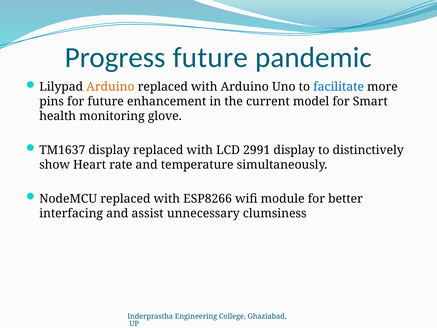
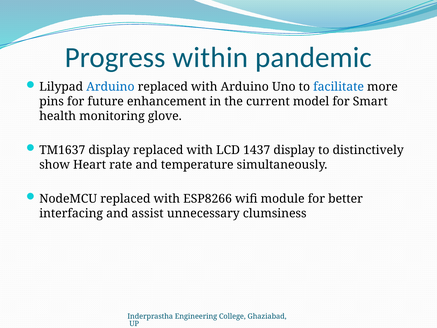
Progress future: future -> within
Arduino at (110, 87) colour: orange -> blue
2991: 2991 -> 1437
